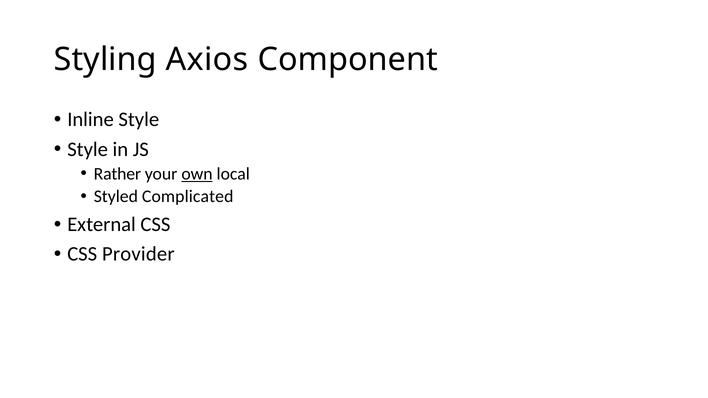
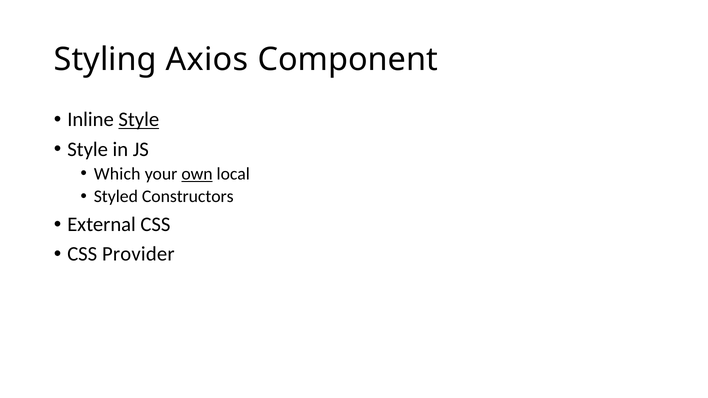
Style at (139, 120) underline: none -> present
Rather: Rather -> Which
Complicated: Complicated -> Constructors
